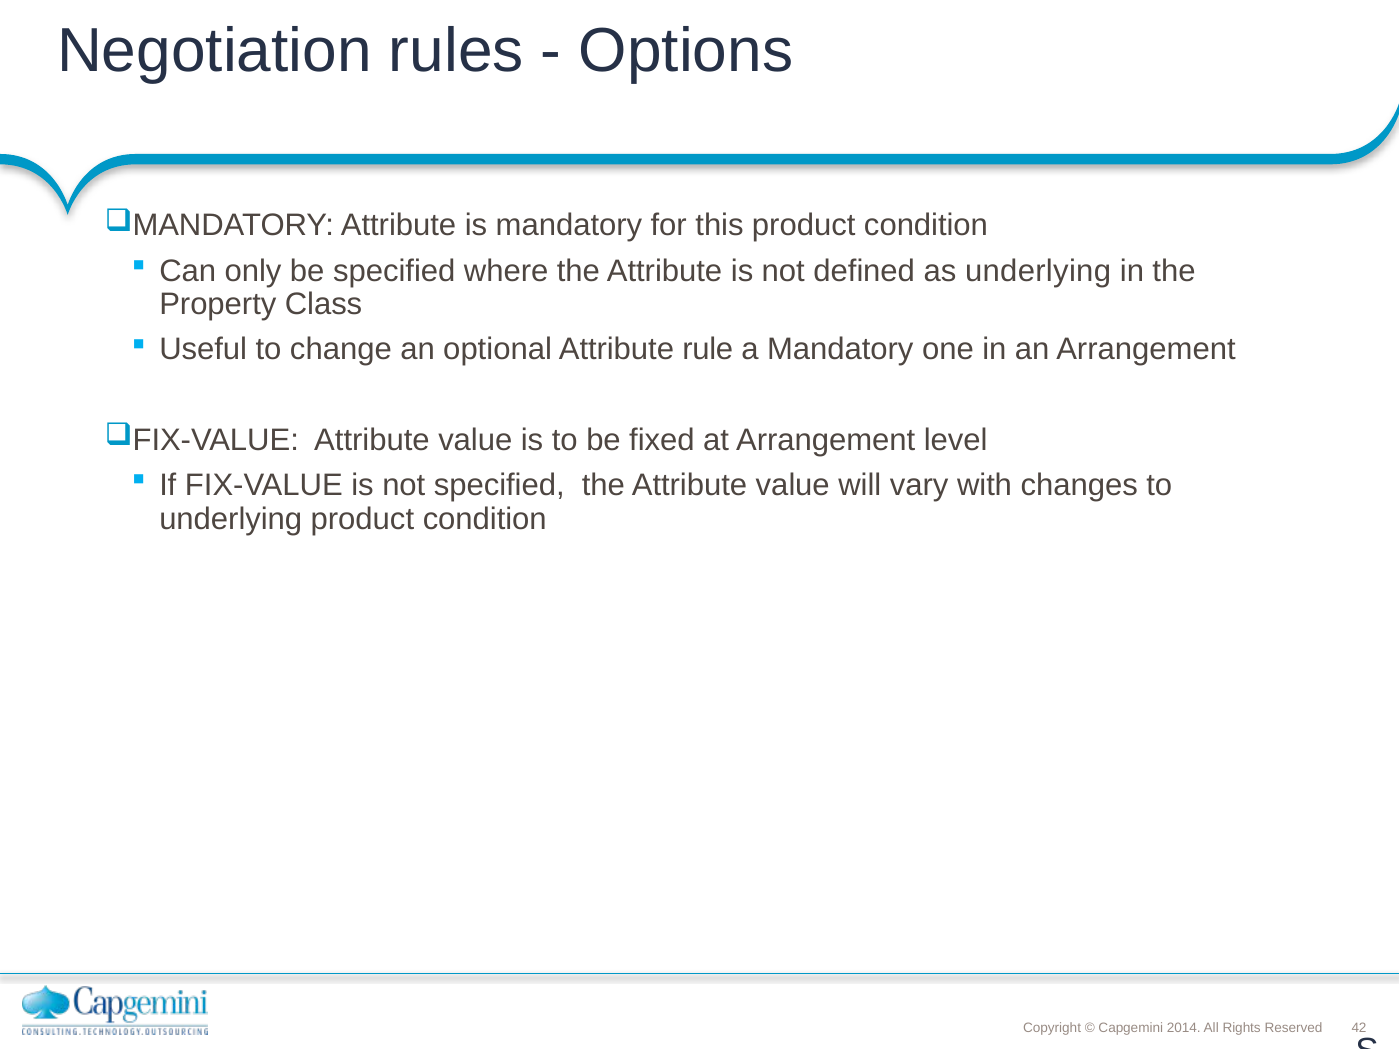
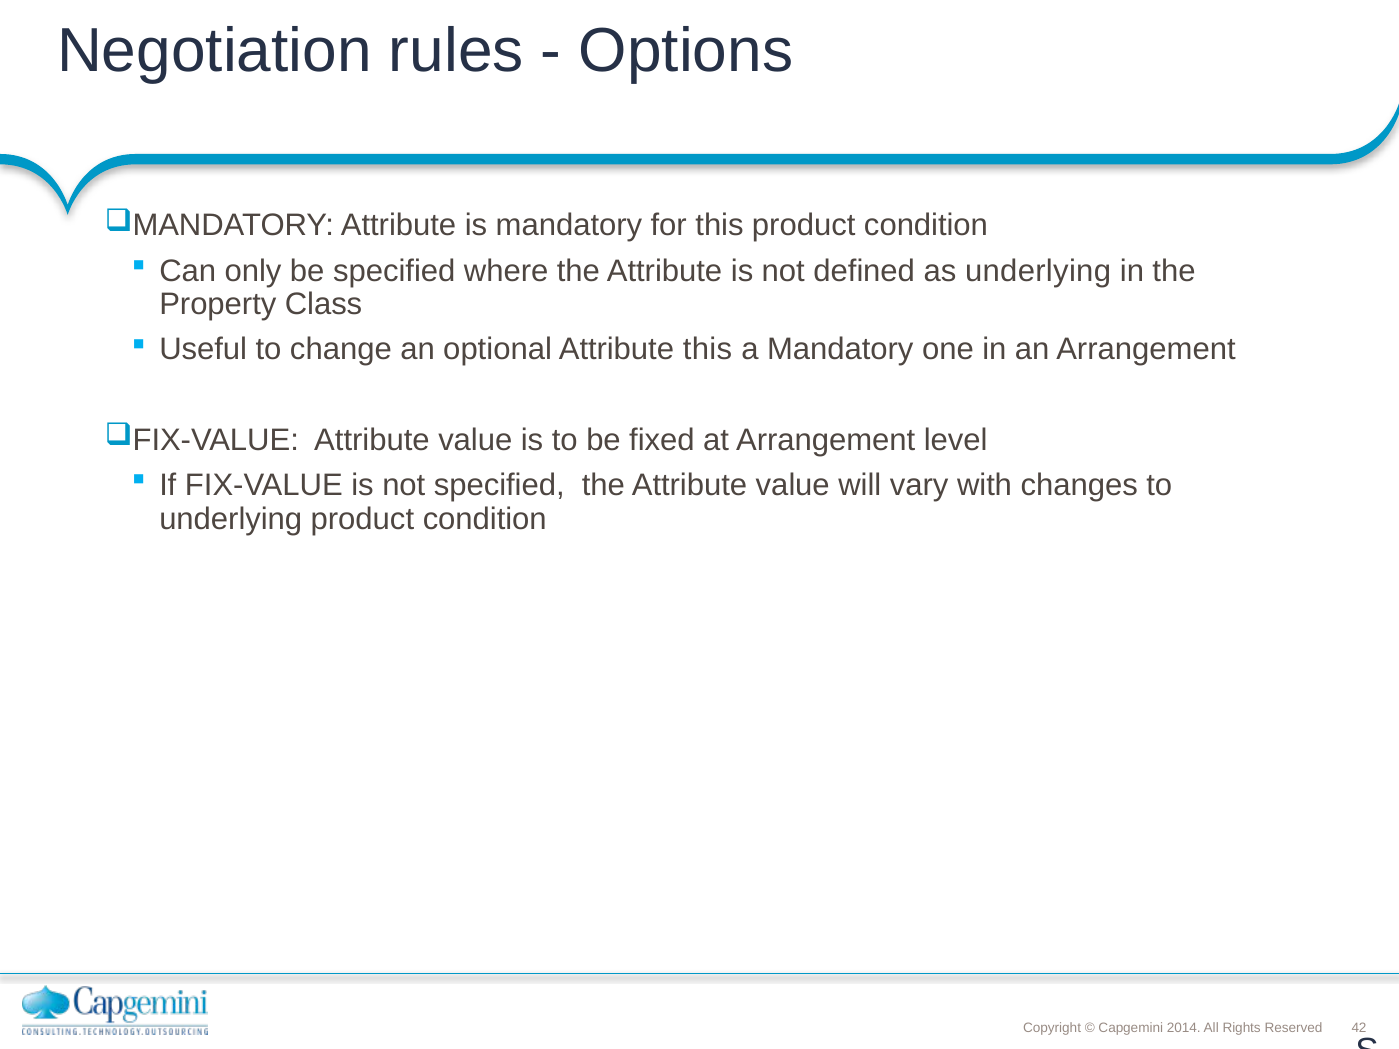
Attribute rule: rule -> this
